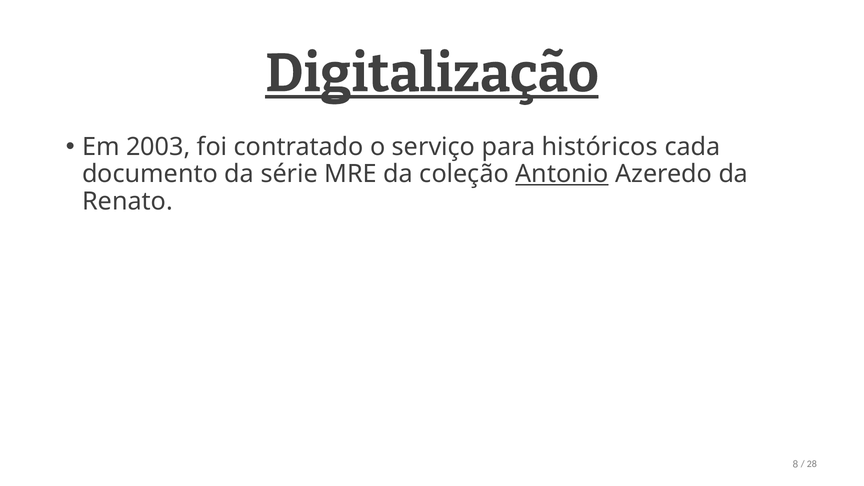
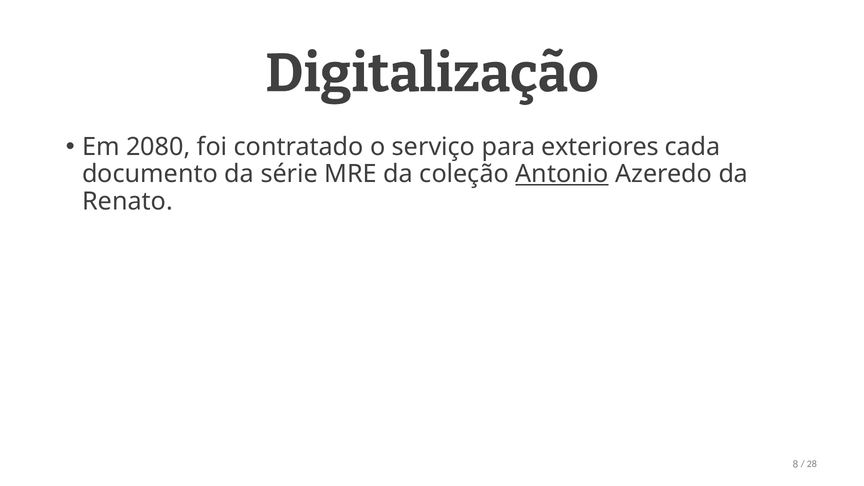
Digitalização underline: present -> none
2003: 2003 -> 2080
históricos: históricos -> exteriores
